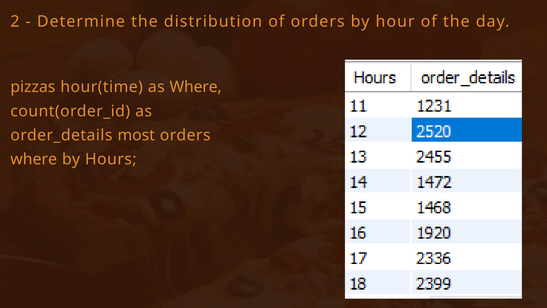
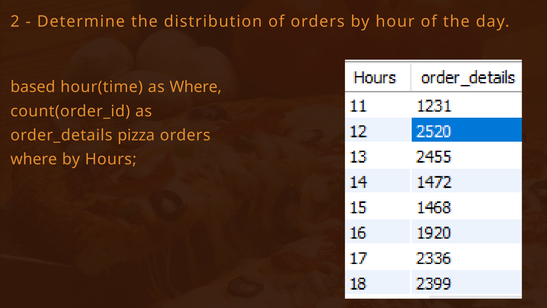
pizzas: pizzas -> based
most: most -> pizza
